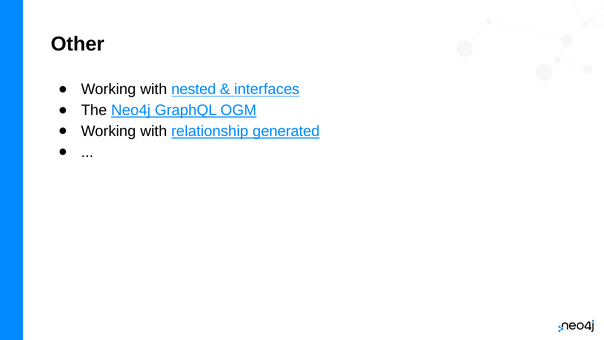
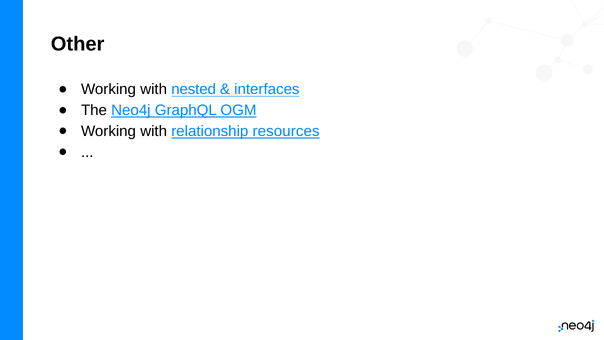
generated: generated -> resources
